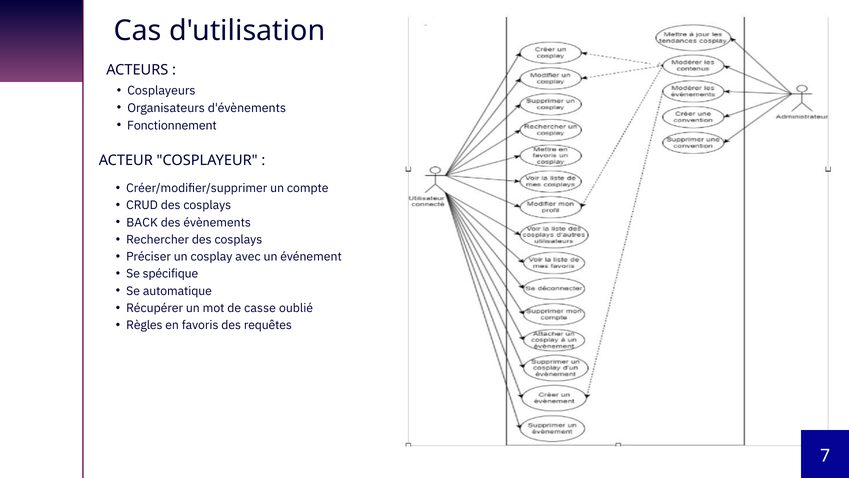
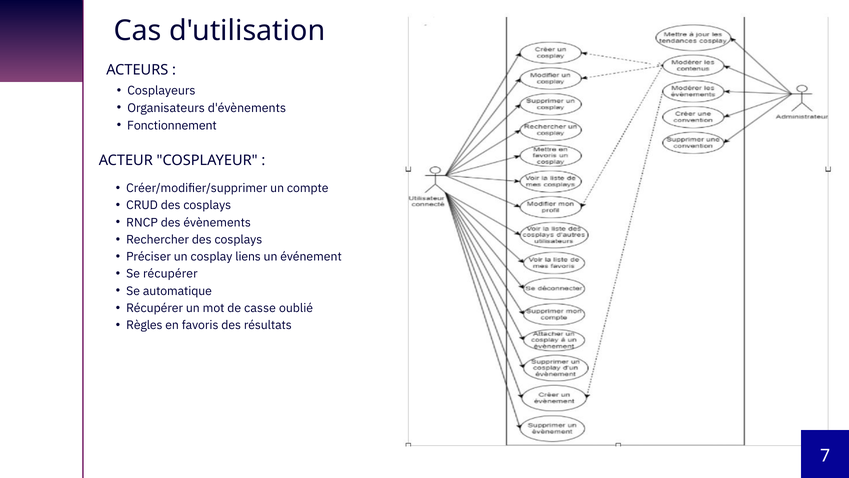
BACK: BACK -> RNCP
avec: avec -> liens
Se spécifique: spécifique -> récupérer
requêtes: requêtes -> résultats
